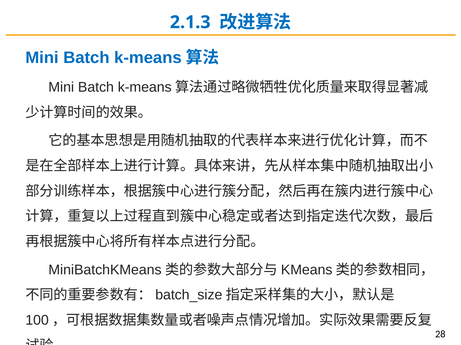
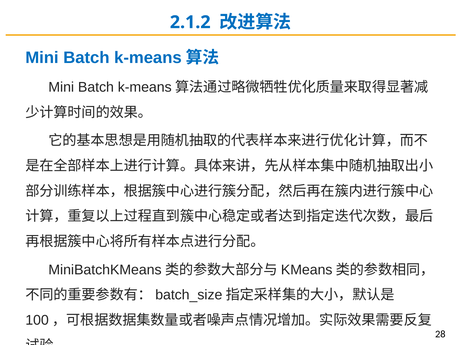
2.1.3: 2.1.3 -> 2.1.2
